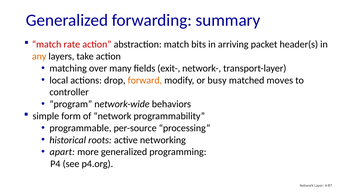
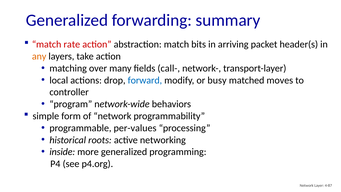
exit-: exit- -> call-
forward colour: orange -> blue
per-source: per-source -> per-values
apart: apart -> inside
